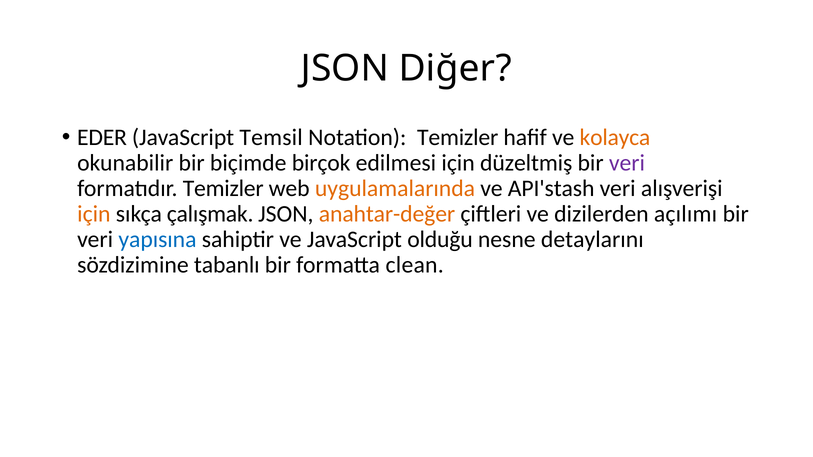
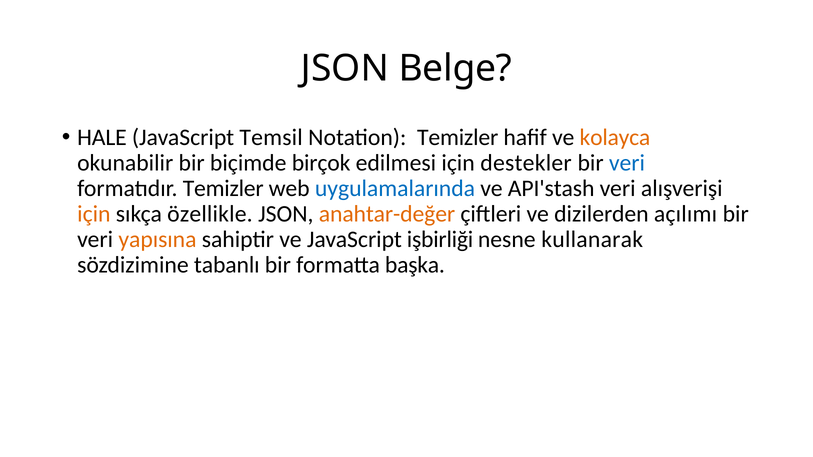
Diğer: Diğer -> Belge
EDER: EDER -> HALE
düzeltmiş: düzeltmiş -> destekler
veri at (627, 163) colour: purple -> blue
uygulamalarında colour: orange -> blue
çalışmak: çalışmak -> özellikle
yapısına colour: blue -> orange
olduğu: olduğu -> işbirliği
detaylarını: detaylarını -> kullanarak
clean: clean -> başka
